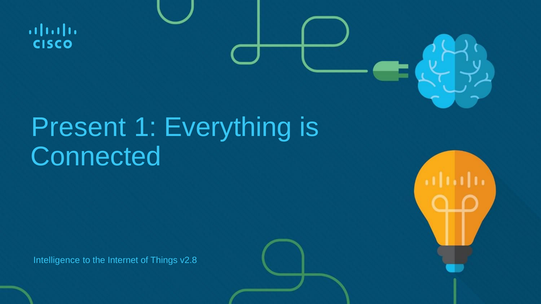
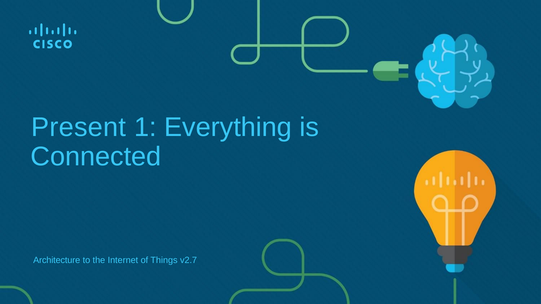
Intelligence: Intelligence -> Architecture
v2.8: v2.8 -> v2.7
